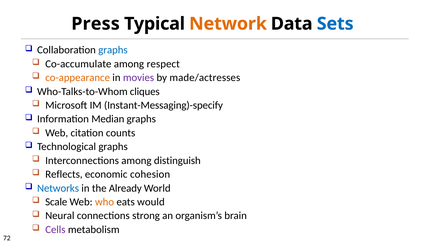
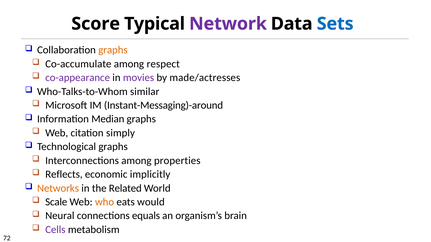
Press: Press -> Score
Network colour: orange -> purple
graphs at (113, 50) colour: blue -> orange
co-appearance colour: orange -> purple
cliques: cliques -> similar
Instant-Messaging)-specify: Instant-Messaging)-specify -> Instant-Messaging)-around
counts: counts -> simply
distinguish: distinguish -> properties
cohesion: cohesion -> implicitly
Networks colour: blue -> orange
Already: Already -> Related
strong: strong -> equals
